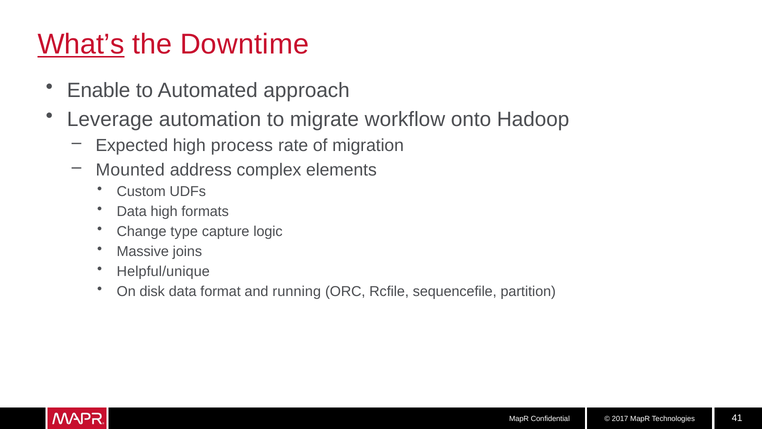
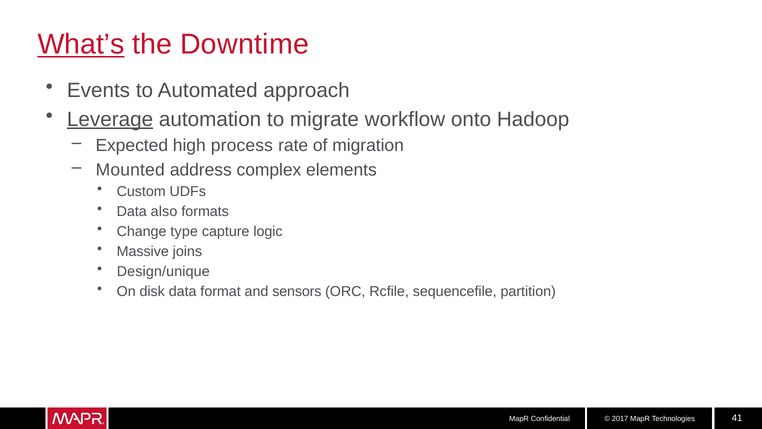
Enable: Enable -> Events
Leverage underline: none -> present
Data high: high -> also
Helpful/unique: Helpful/unique -> Design/unique
running: running -> sensors
